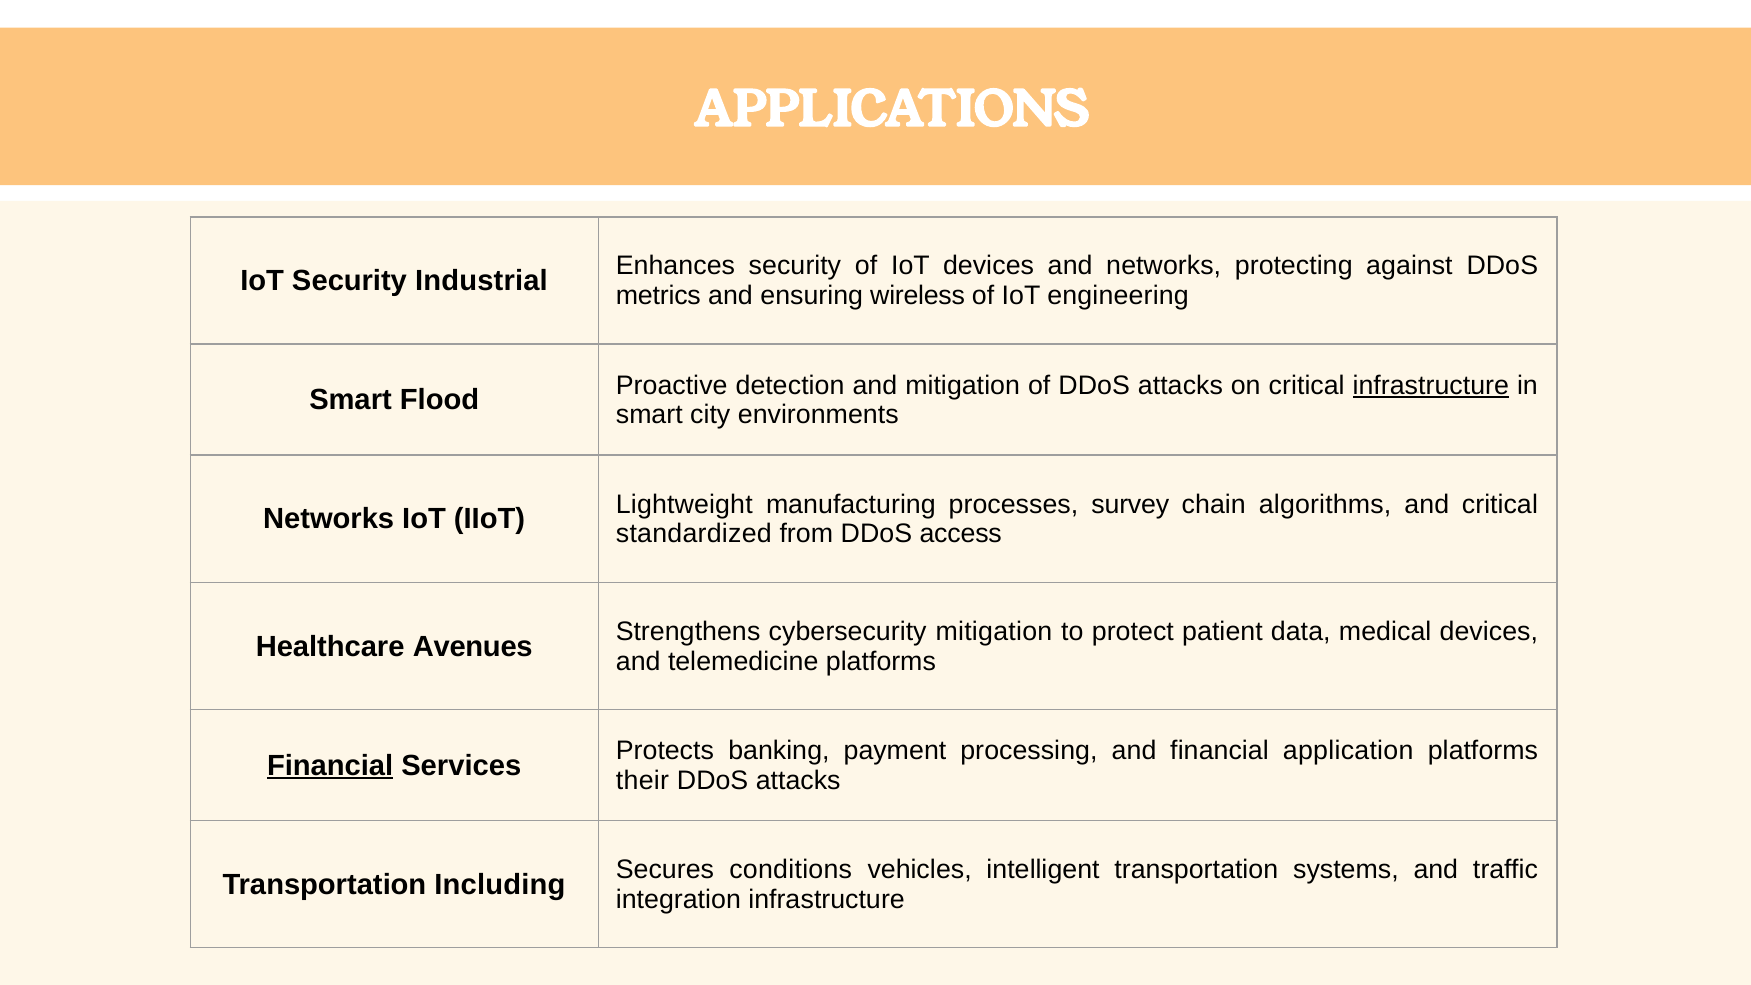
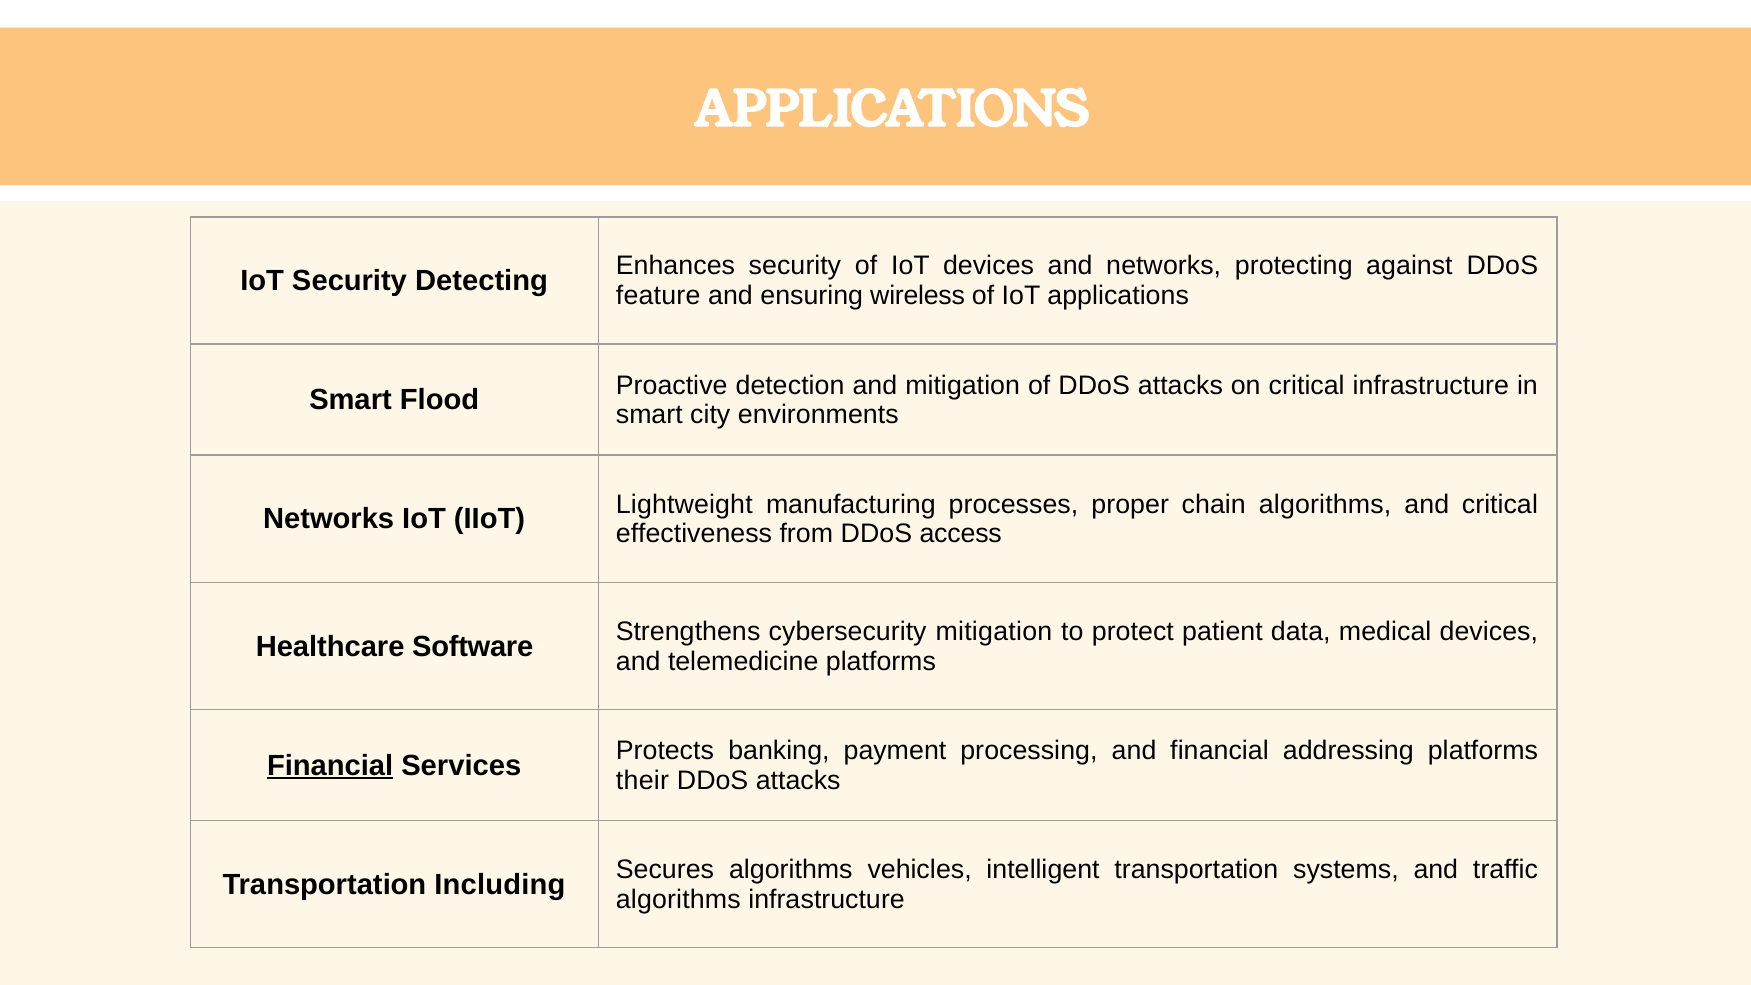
Industrial: Industrial -> Detecting
metrics: metrics -> feature
IoT engineering: engineering -> applications
infrastructure at (1431, 385) underline: present -> none
survey: survey -> proper
standardized: standardized -> effectiveness
Avenues: Avenues -> Software
application: application -> addressing
Secures conditions: conditions -> algorithms
integration at (678, 899): integration -> algorithms
